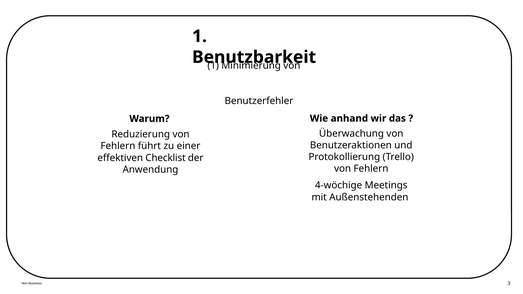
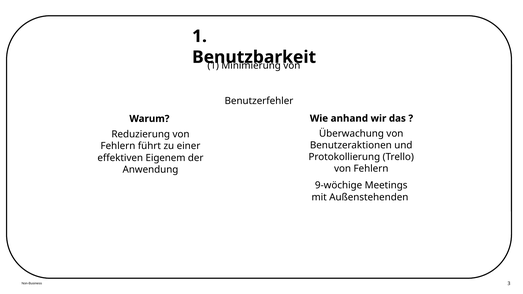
Checklist: Checklist -> Eigenem
4-wöchige: 4-wöchige -> 9-wöchige
